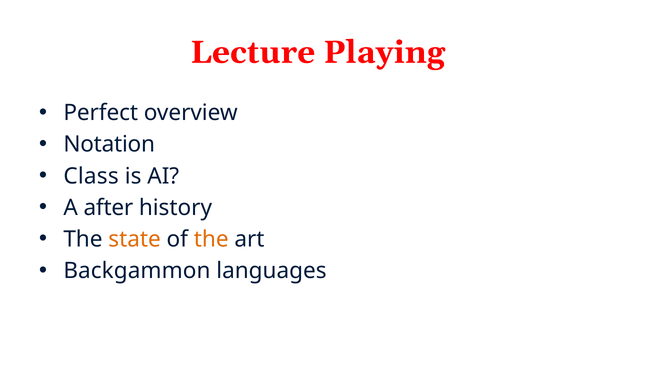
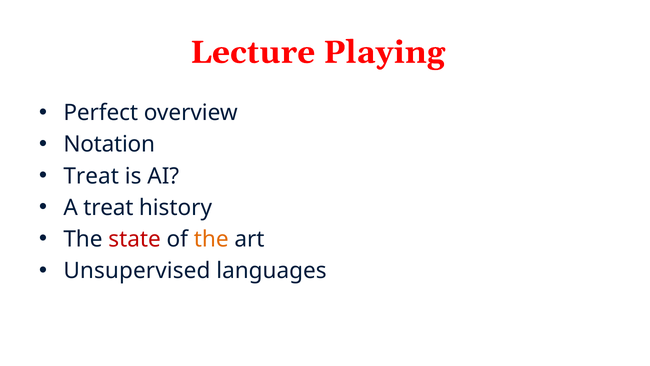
Class at (91, 176): Class -> Treat
A after: after -> treat
state colour: orange -> red
Backgammon: Backgammon -> Unsupervised
